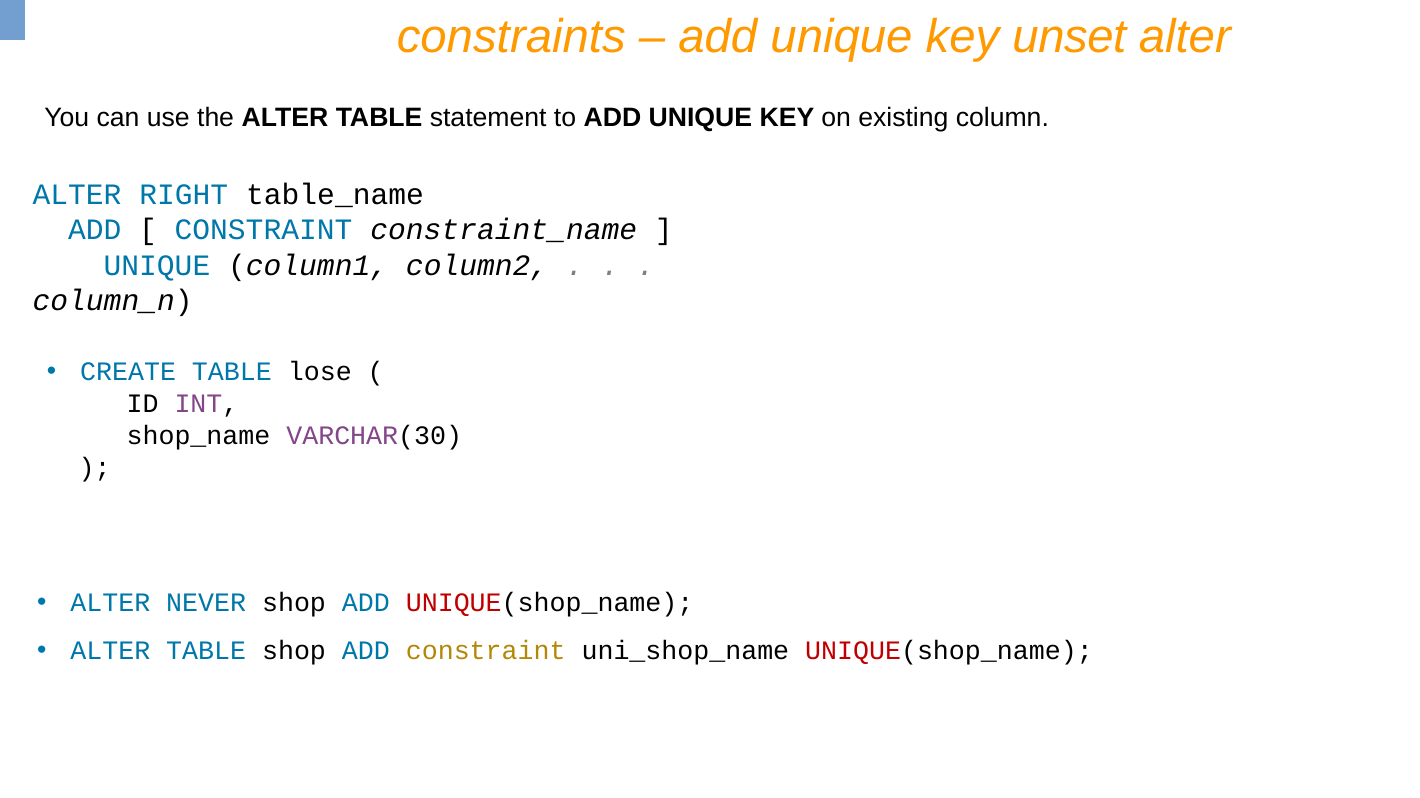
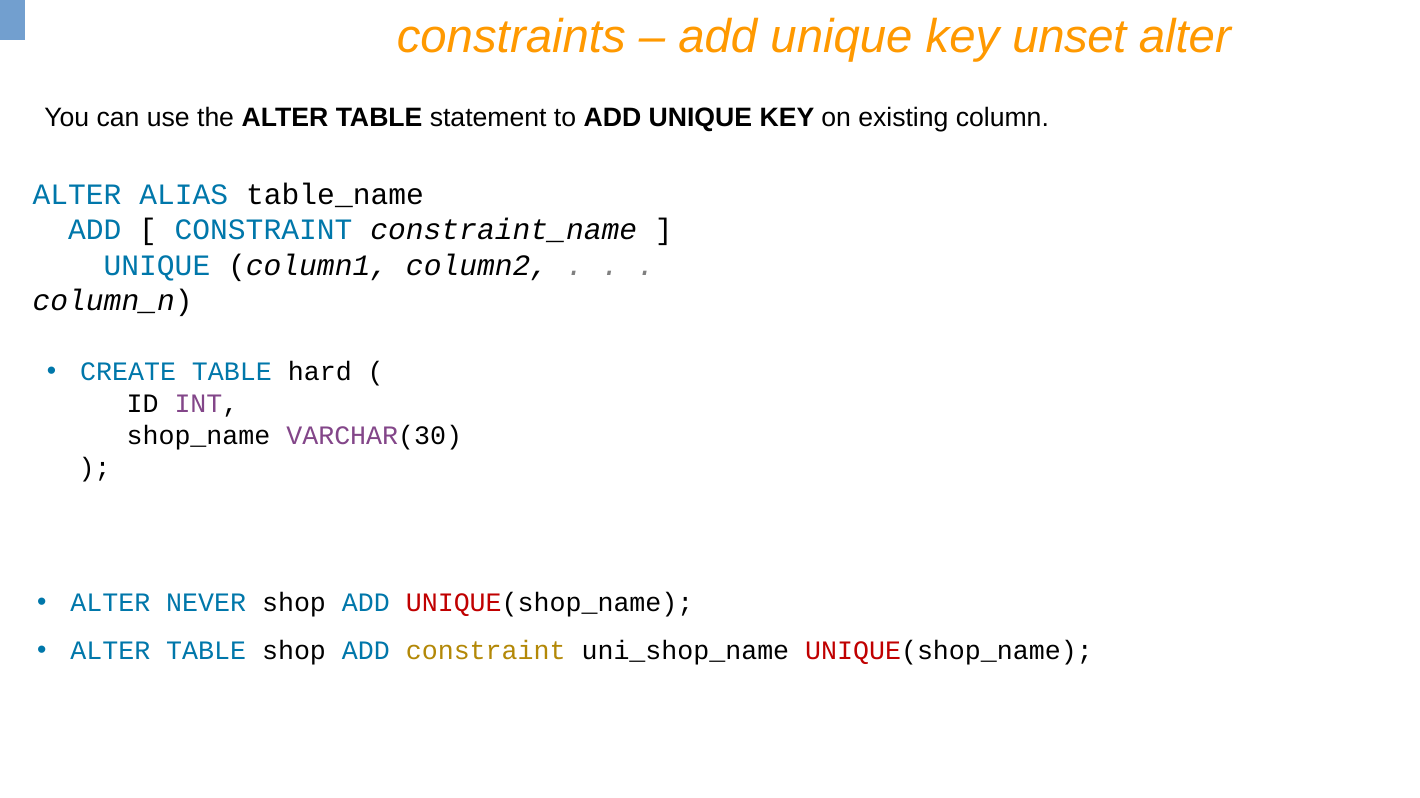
RIGHT: RIGHT -> ALIAS
lose: lose -> hard
